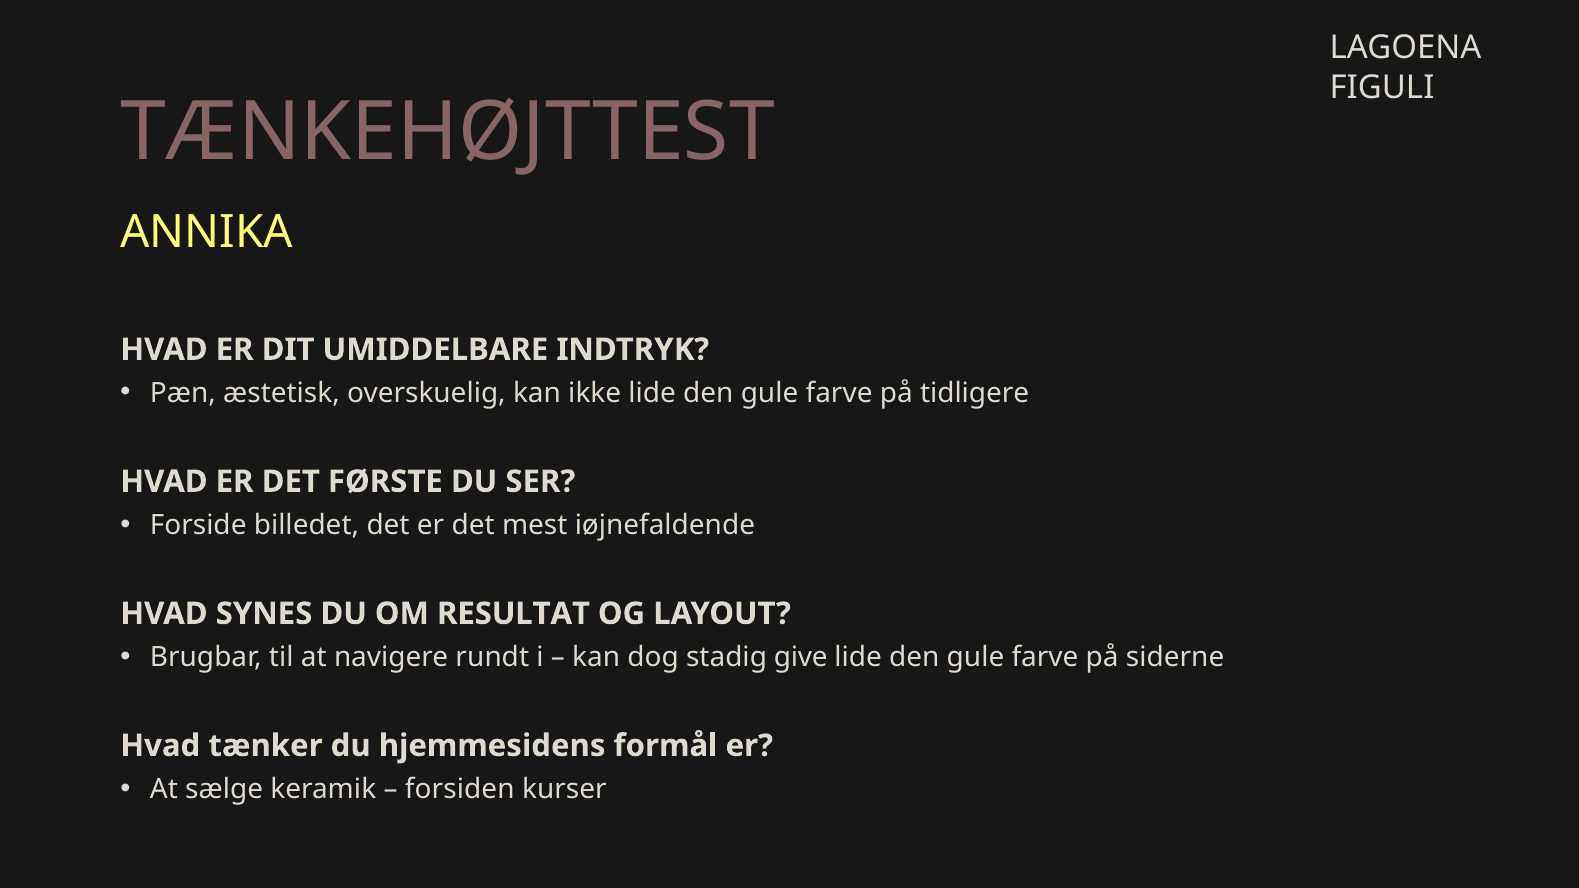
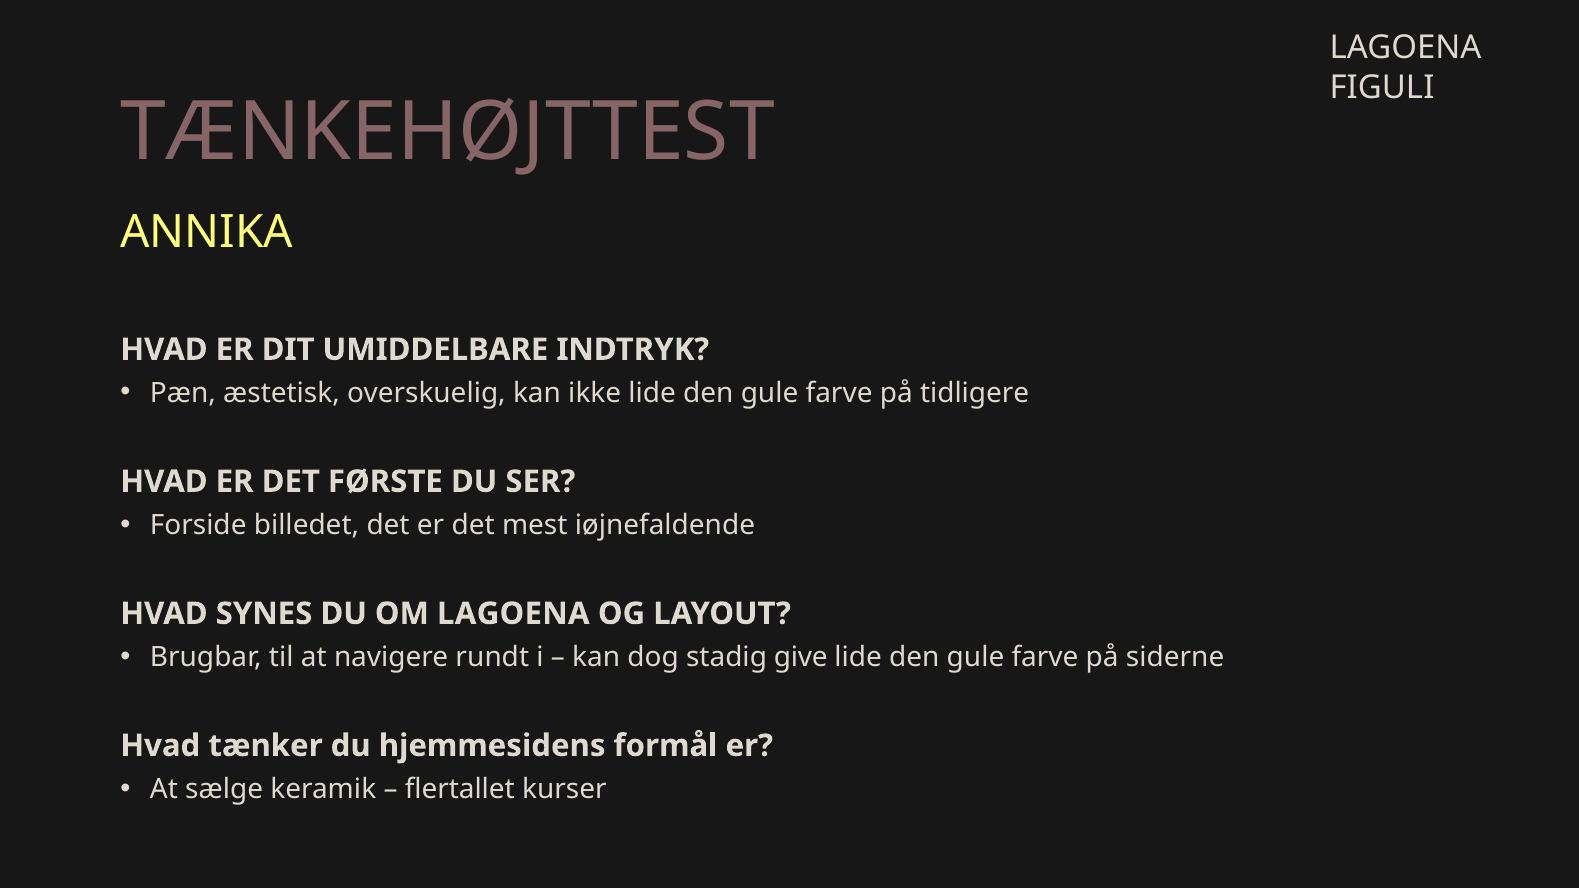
OM RESULTAT: RESULTAT -> LAGOENA
forsiden: forsiden -> flertallet
